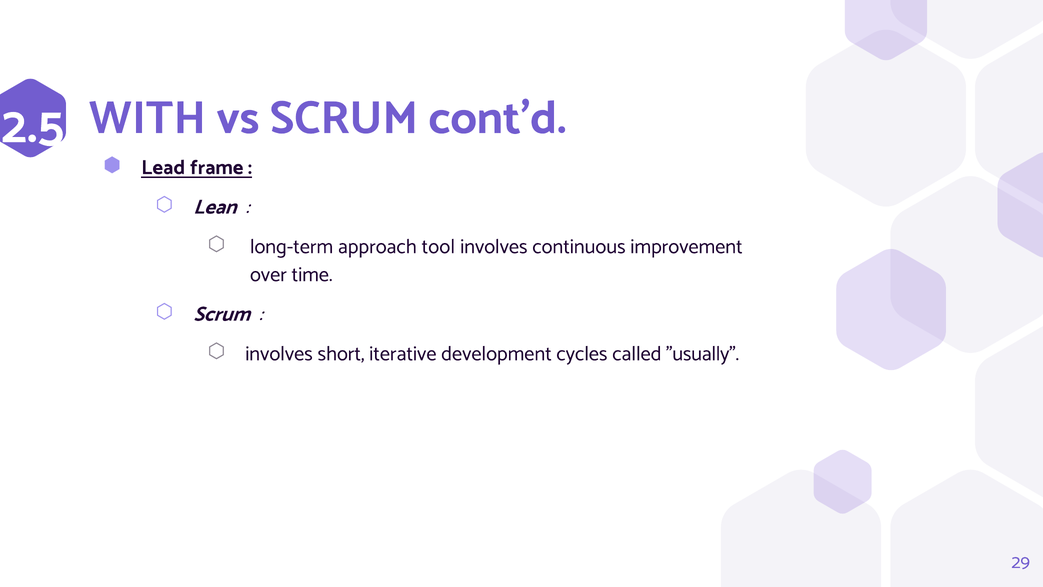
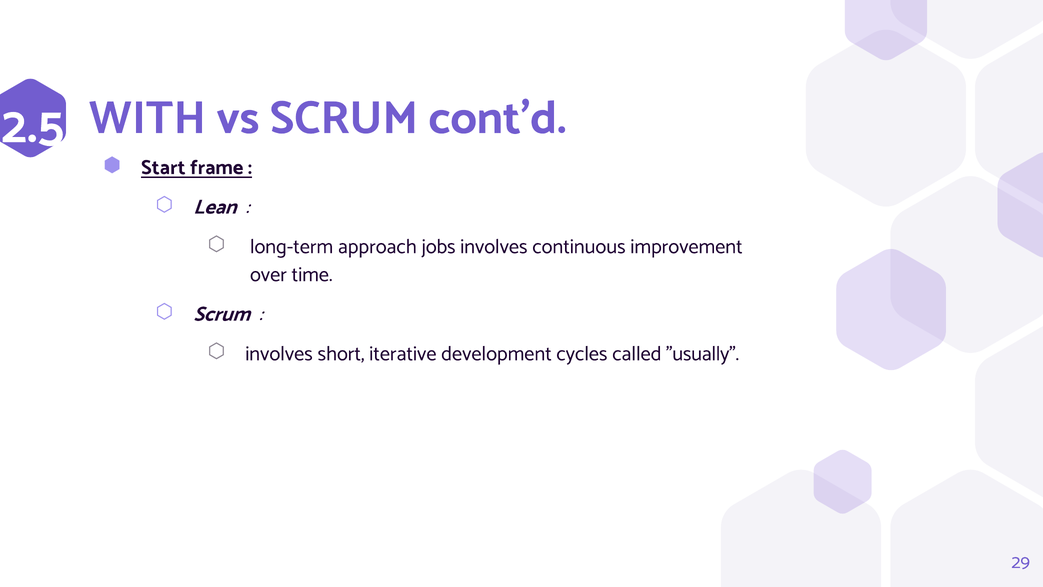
Lead: Lead -> Start
tool: tool -> jobs
